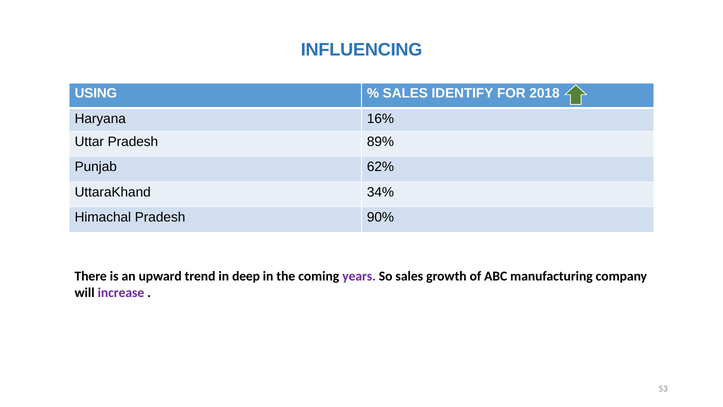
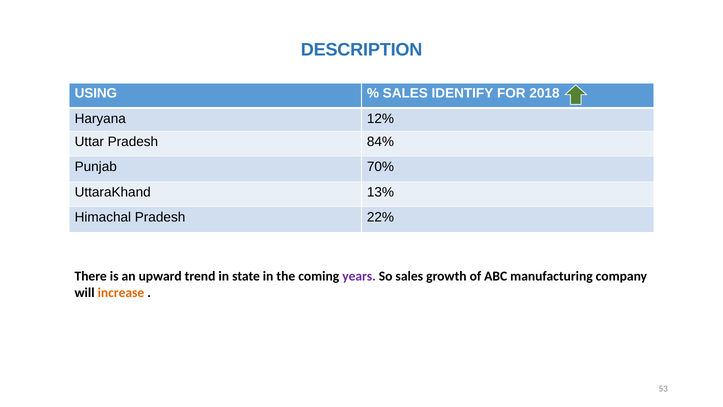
INFLUENCING: INFLUENCING -> DESCRIPTION
16%: 16% -> 12%
89%: 89% -> 84%
62%: 62% -> 70%
34%: 34% -> 13%
90%: 90% -> 22%
deep: deep -> state
increase colour: purple -> orange
